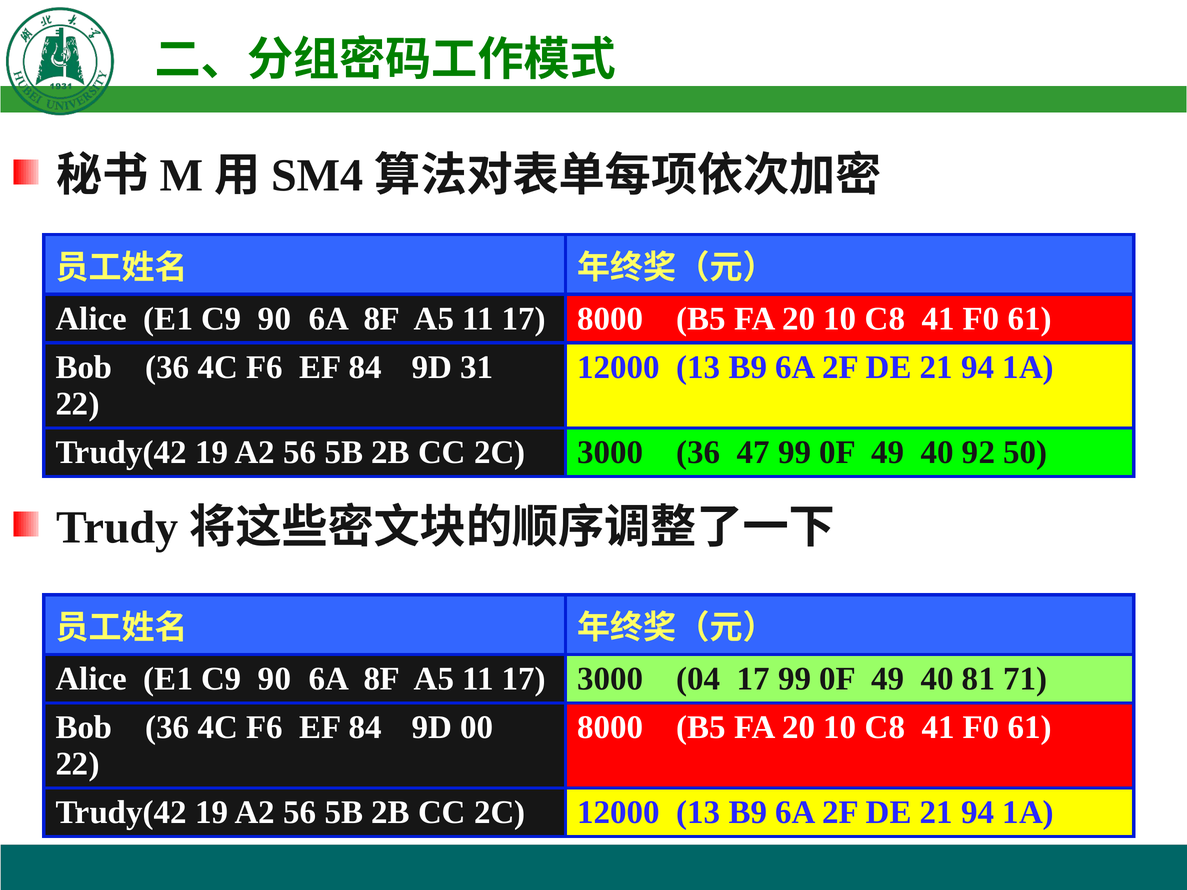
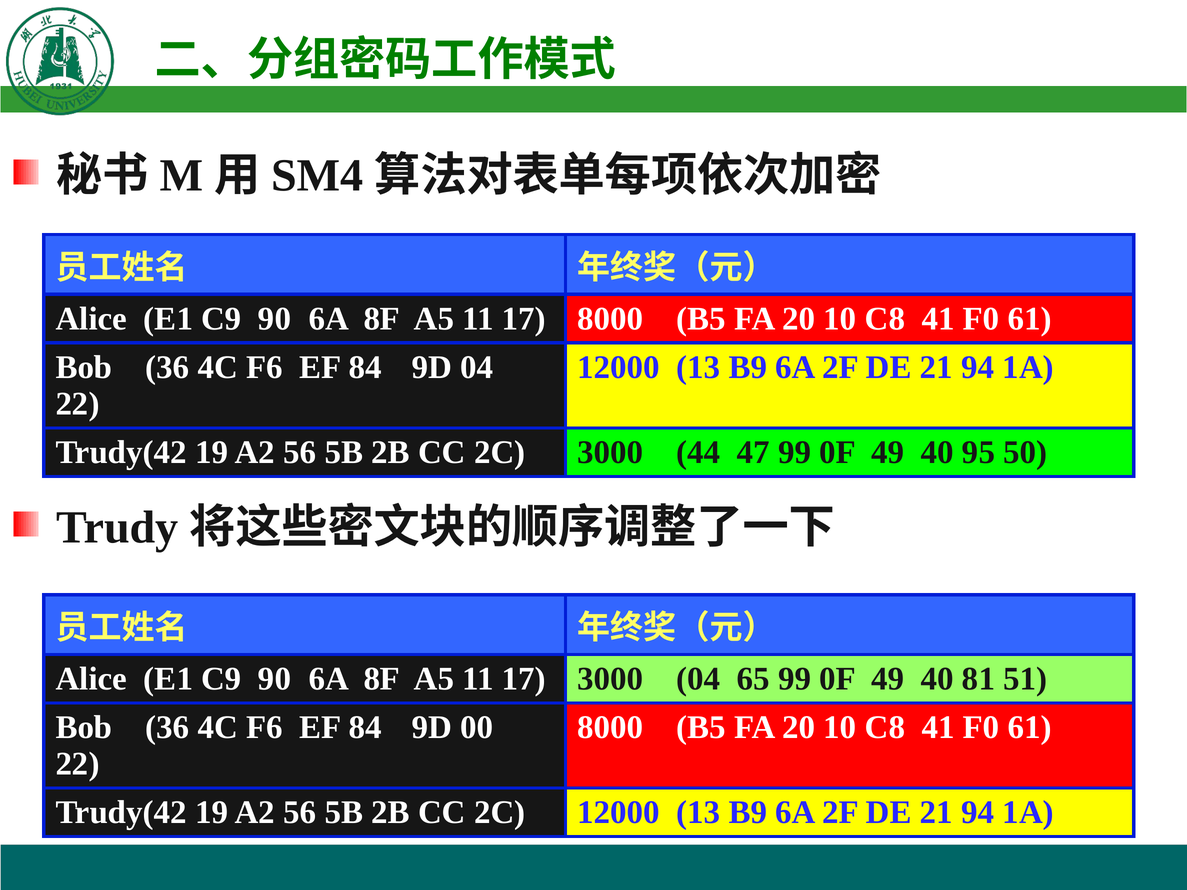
9D 31: 31 -> 04
3000 36: 36 -> 44
92: 92 -> 95
04 17: 17 -> 65
71: 71 -> 51
